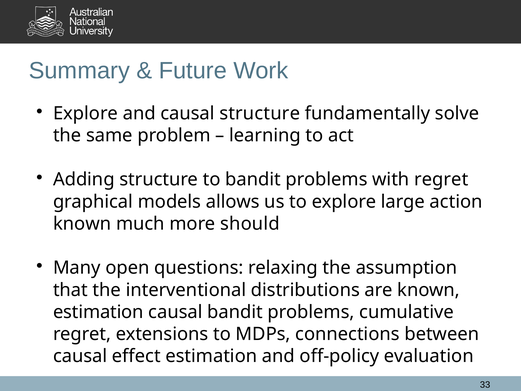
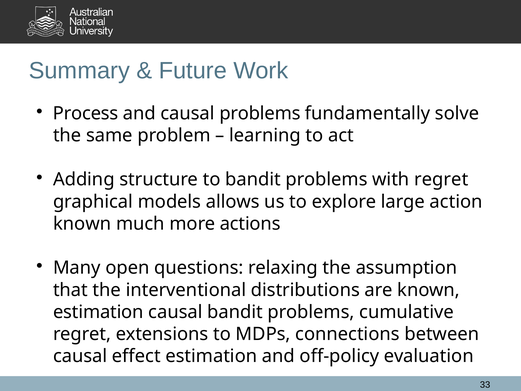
Explore at (85, 113): Explore -> Process
causal structure: structure -> problems
should: should -> actions
